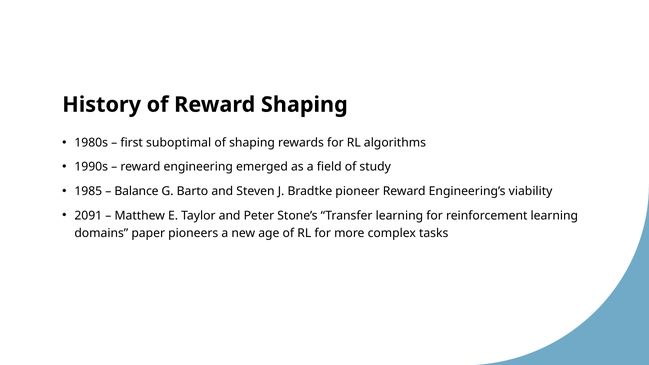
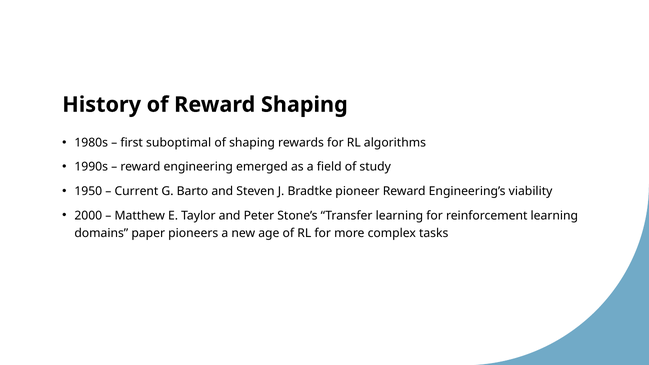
1985: 1985 -> 1950
Balance: Balance -> Current
2091: 2091 -> 2000
